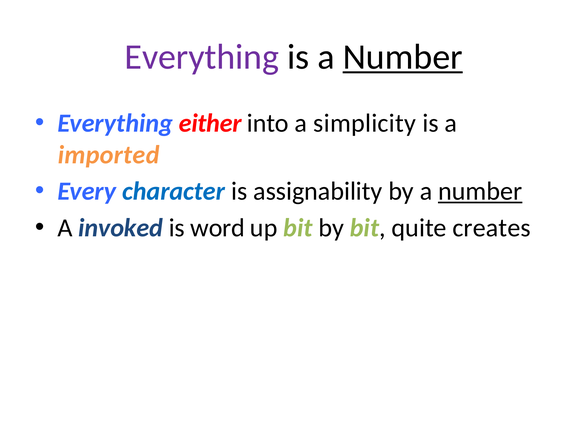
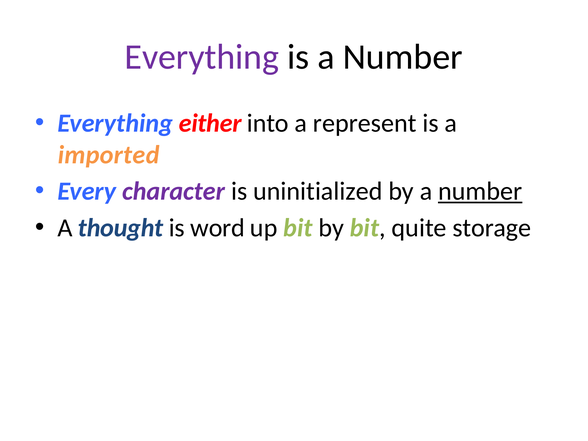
Number at (403, 57) underline: present -> none
simplicity: simplicity -> represent
character colour: blue -> purple
assignability: assignability -> uninitialized
invoked: invoked -> thought
creates: creates -> storage
